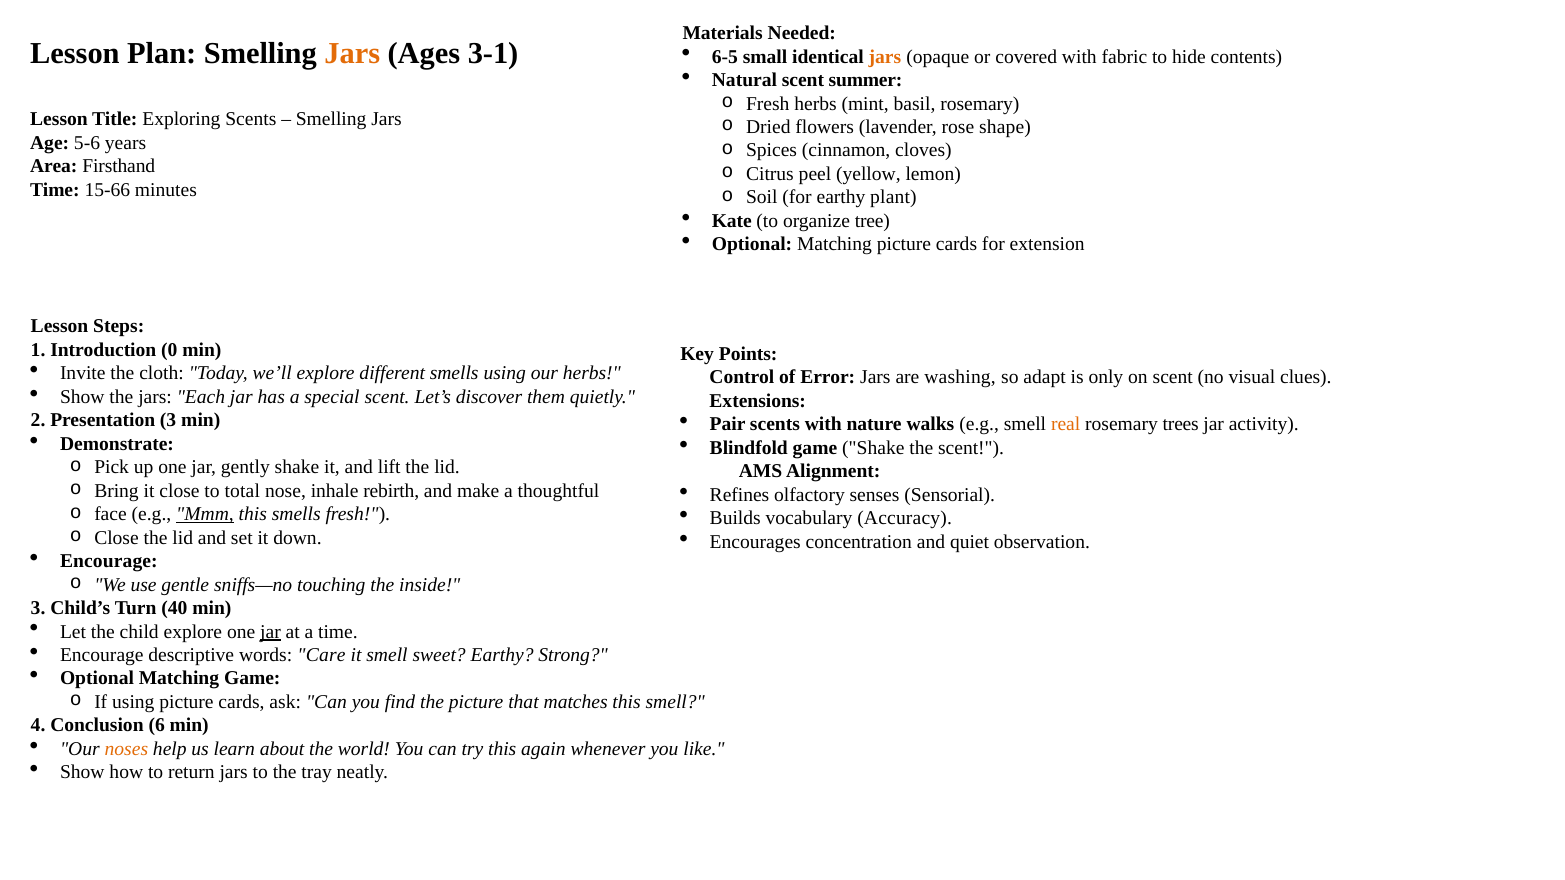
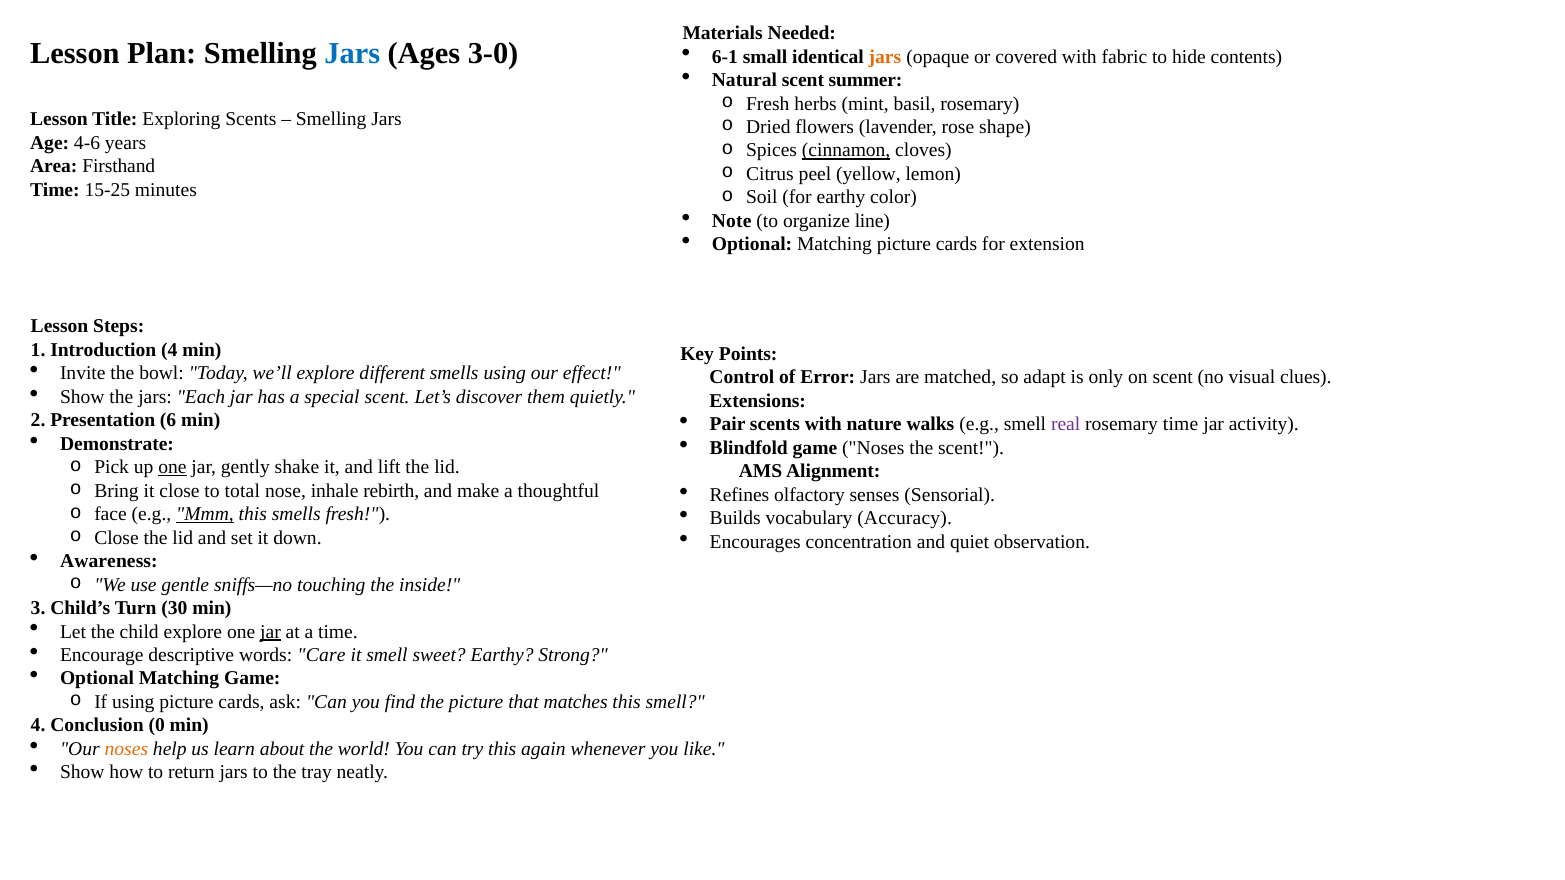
Jars at (352, 54) colour: orange -> blue
3-1: 3-1 -> 3-0
6-5: 6-5 -> 6-1
5-6: 5-6 -> 4-6
cinnamon underline: none -> present
15-66: 15-66 -> 15-25
plant: plant -> color
Kate: Kate -> Note
tree: tree -> line
Introduction 0: 0 -> 4
cloth: cloth -> bowl
our herbs: herbs -> effect
washing: washing -> matched
Presentation 3: 3 -> 6
real colour: orange -> purple
rosemary trees: trees -> time
game Shake: Shake -> Noses
one at (172, 468) underline: none -> present
Encourage at (109, 561): Encourage -> Awareness
40: 40 -> 30
6: 6 -> 0
